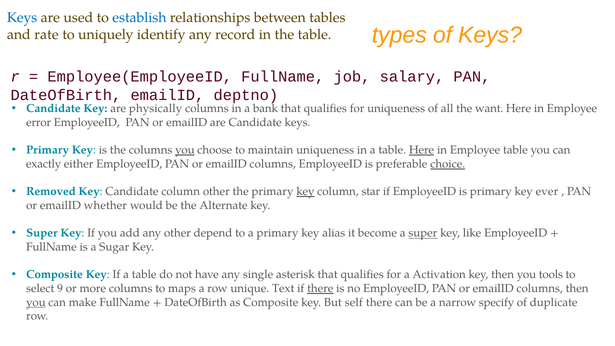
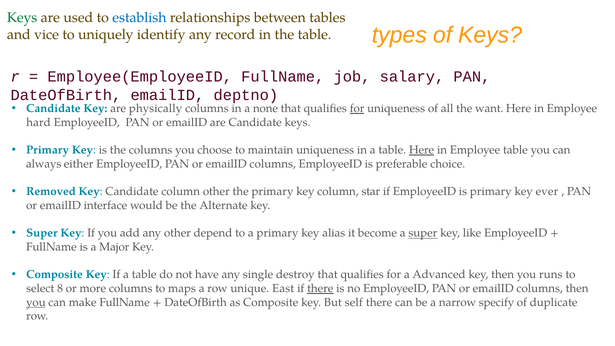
Keys at (22, 18) colour: blue -> green
rate: rate -> vice
bank: bank -> none
for at (357, 109) underline: none -> present
error: error -> hard
you at (185, 150) underline: present -> none
exactly: exactly -> always
choice underline: present -> none
key at (305, 192) underline: present -> none
whether: whether -> interface
Sugar: Sugar -> Major
asterisk: asterisk -> destroy
Activation: Activation -> Advanced
tools: tools -> runs
9: 9 -> 8
Text: Text -> East
